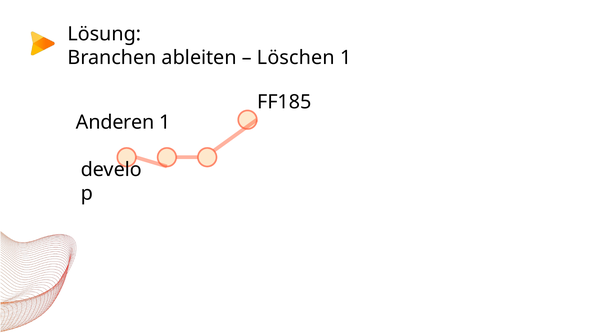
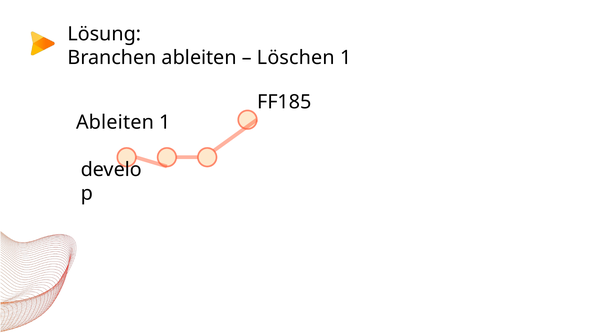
Anderen at (115, 123): Anderen -> Ableiten
